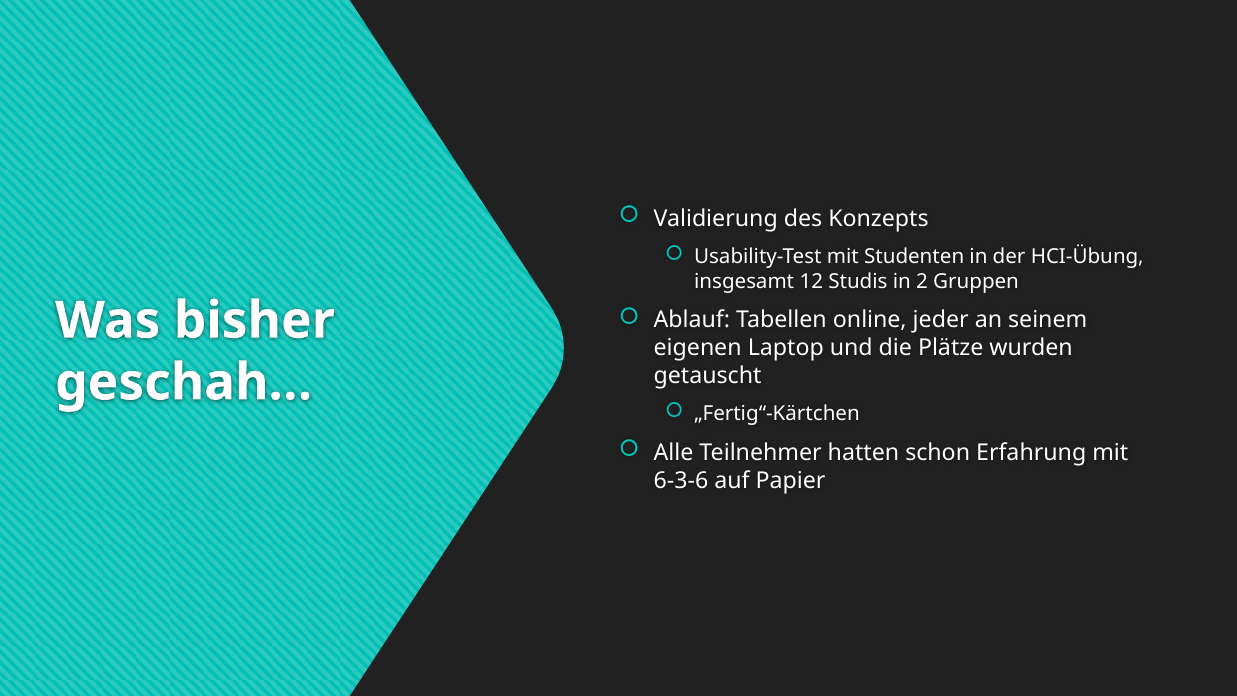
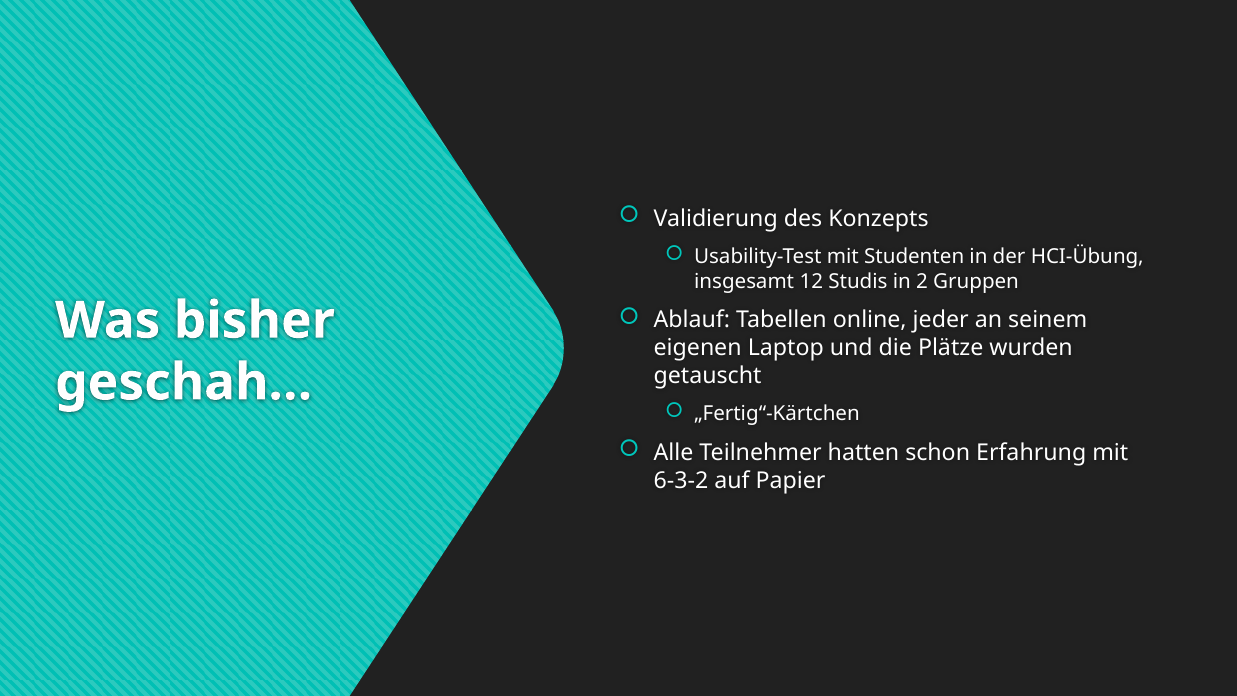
6-3-6: 6-3-6 -> 6-3-2
